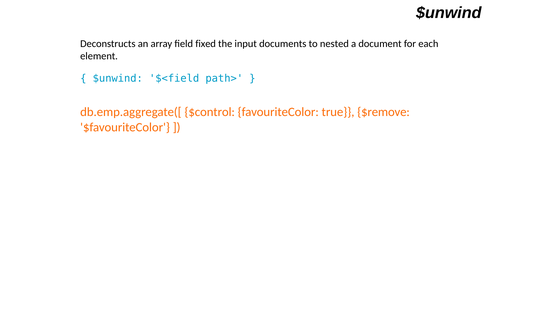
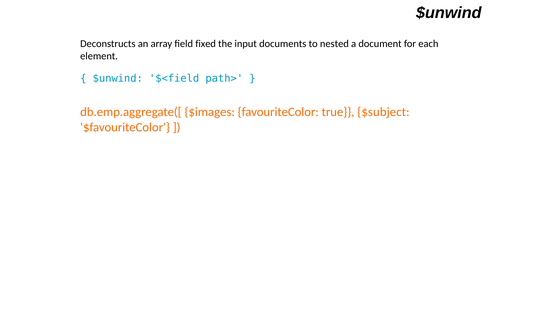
$control: $control -> $images
$remove: $remove -> $subject
